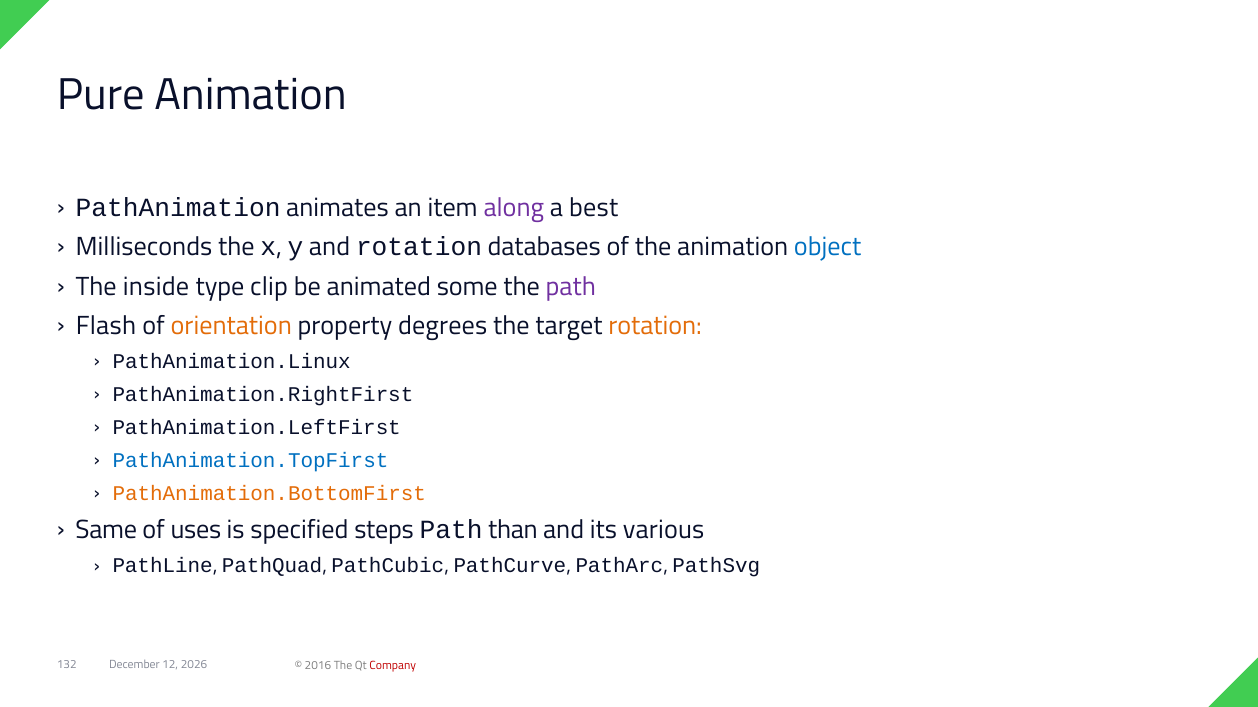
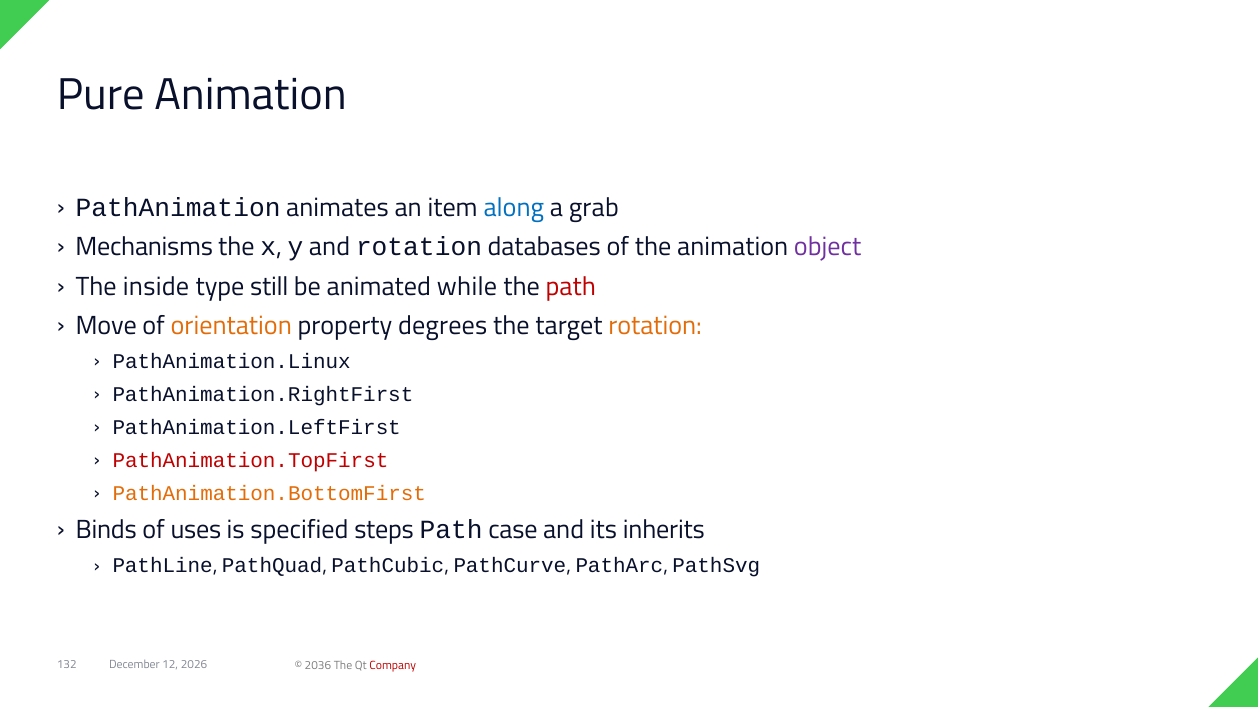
along colour: purple -> blue
best: best -> grab
Milliseconds: Milliseconds -> Mechanisms
object colour: blue -> purple
clip: clip -> still
some: some -> while
path at (571, 287) colour: purple -> red
Flash: Flash -> Move
PathAnimation.TopFirst colour: blue -> red
Same: Same -> Binds
than: than -> case
various: various -> inherits
2016: 2016 -> 2036
